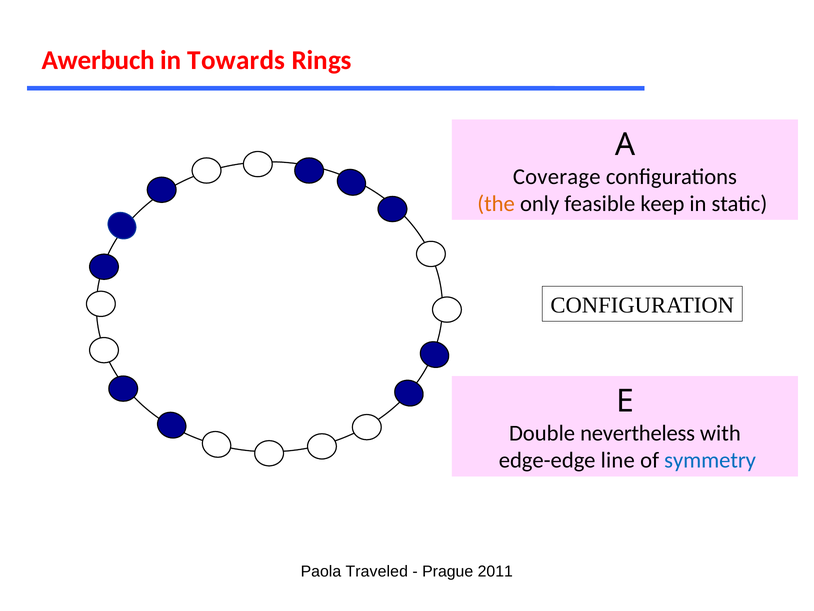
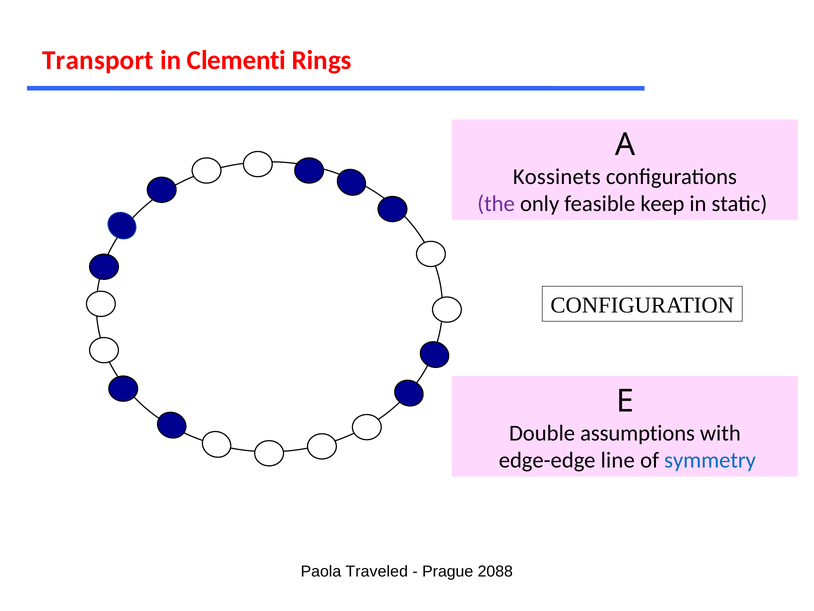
Awerbuch: Awerbuch -> Transport
Towards: Towards -> Clementi
Coverage: Coverage -> Kossinets
the colour: orange -> purple
nevertheless: nevertheless -> assumptions
2011: 2011 -> 2088
